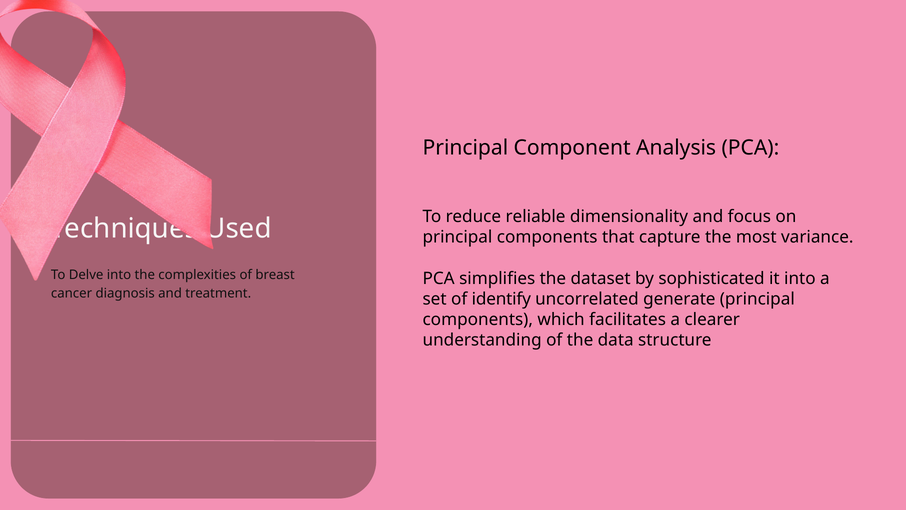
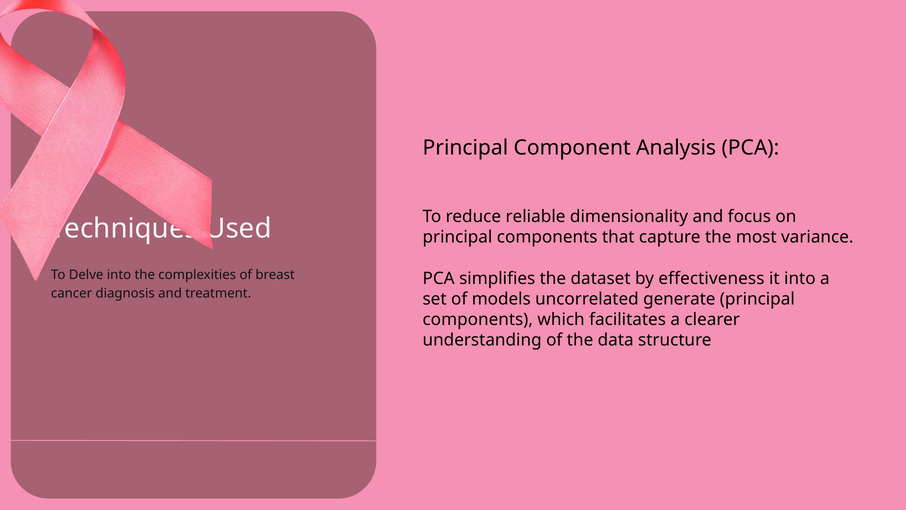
sophisticated: sophisticated -> effectiveness
identify: identify -> models
